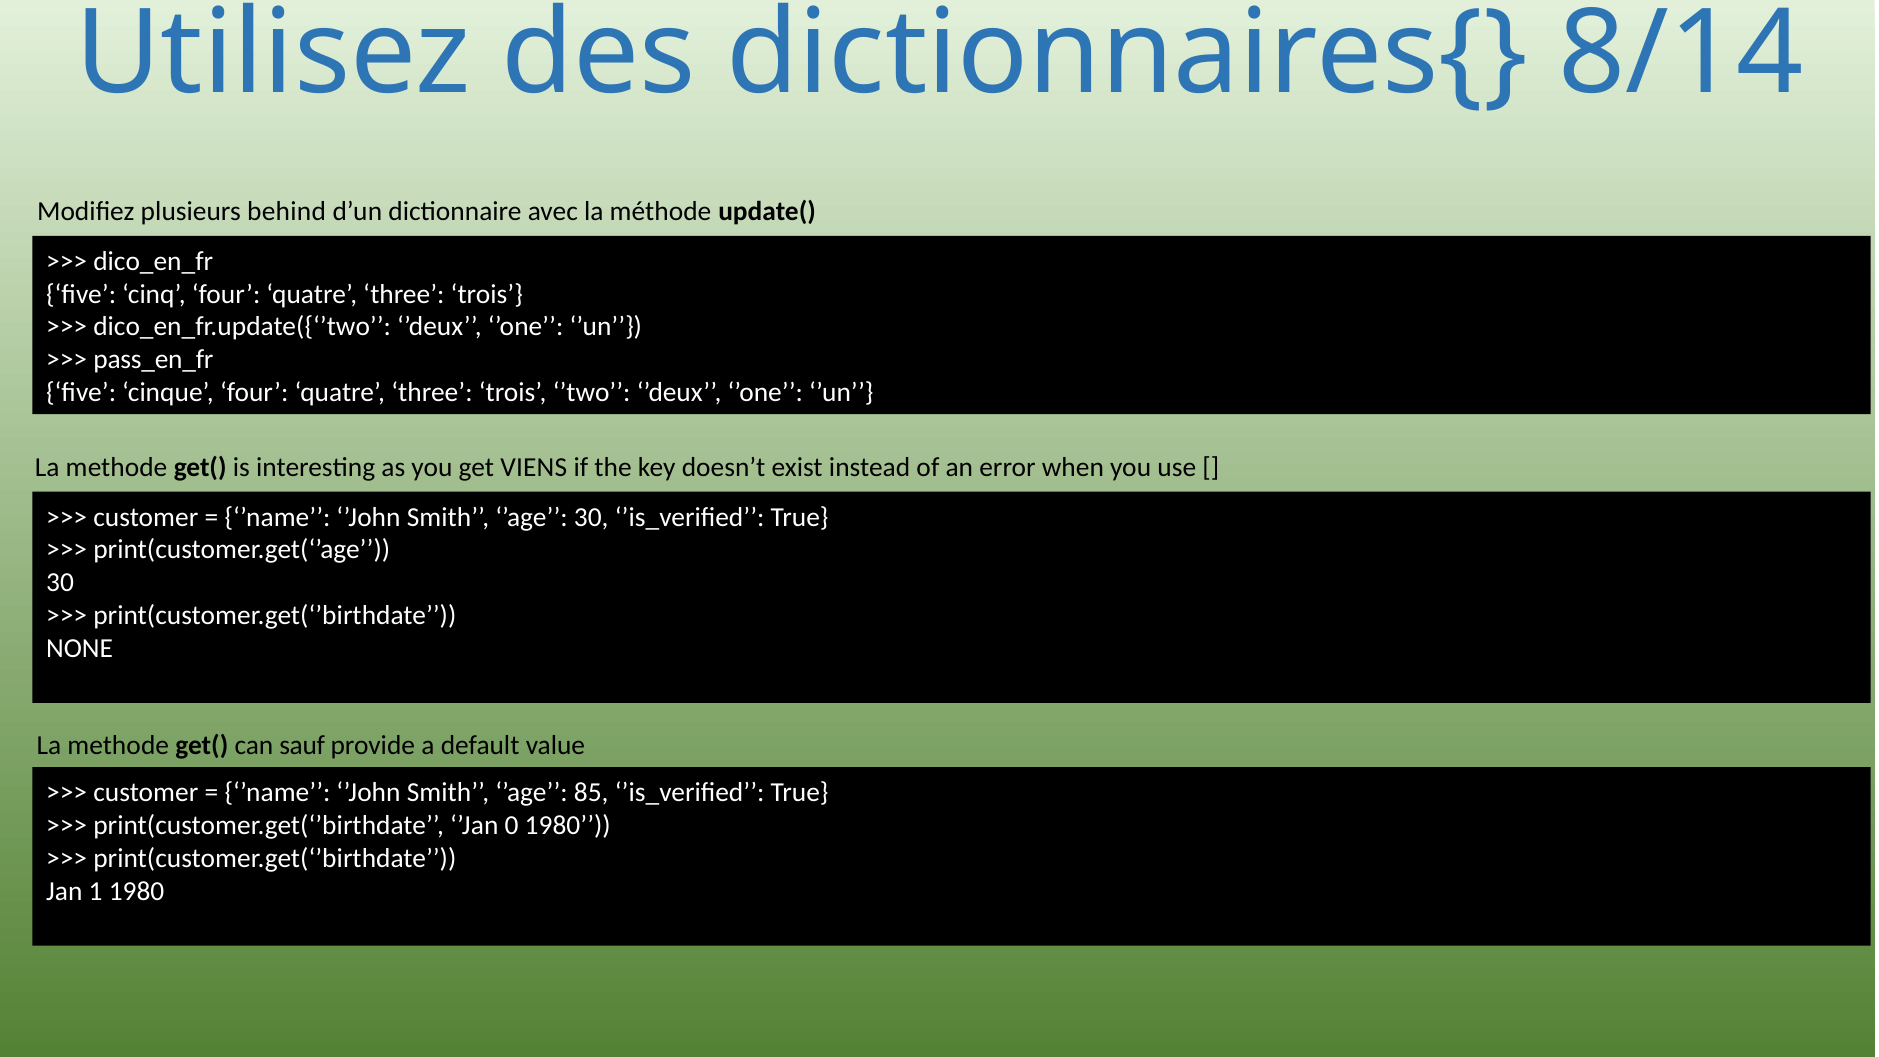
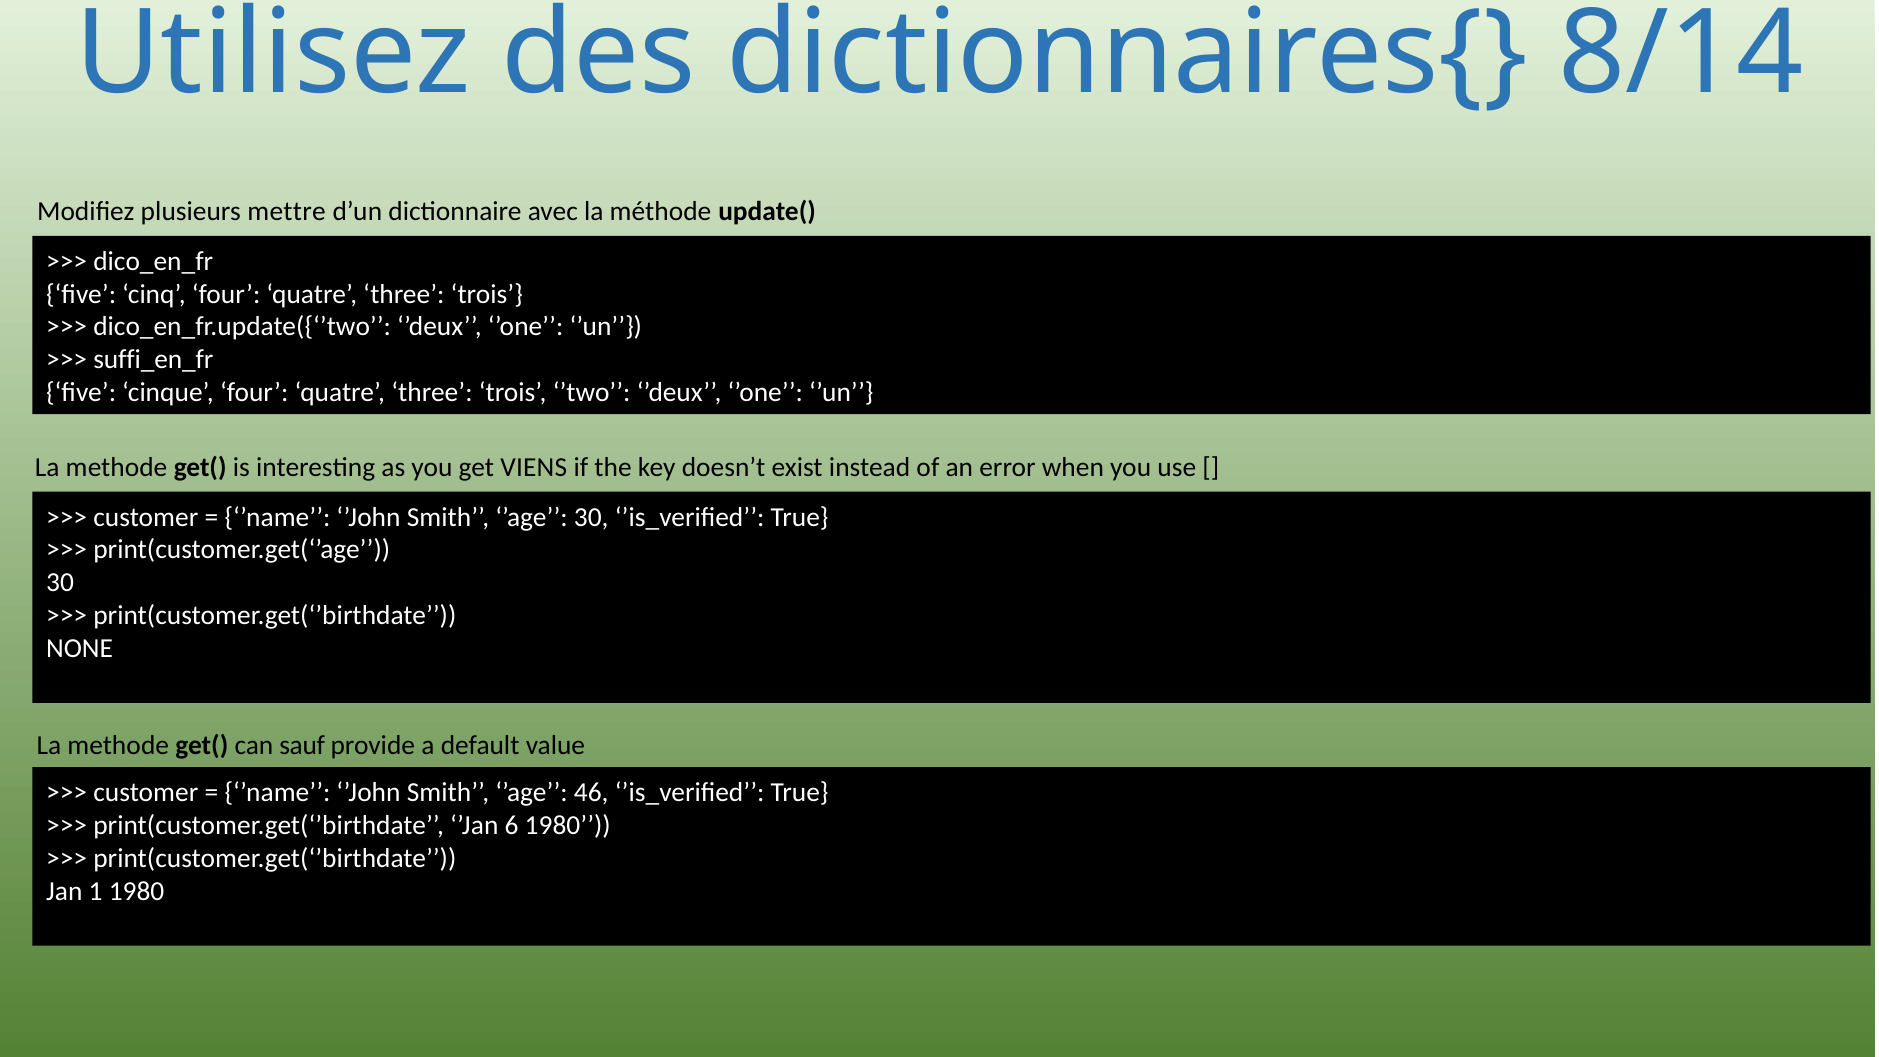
behind: behind -> mettre
pass_en_fr: pass_en_fr -> suffi_en_fr
85: 85 -> 46
0: 0 -> 6
